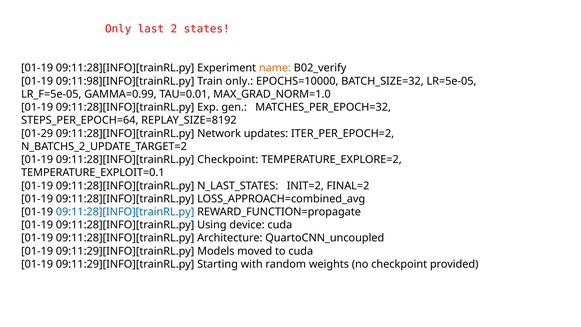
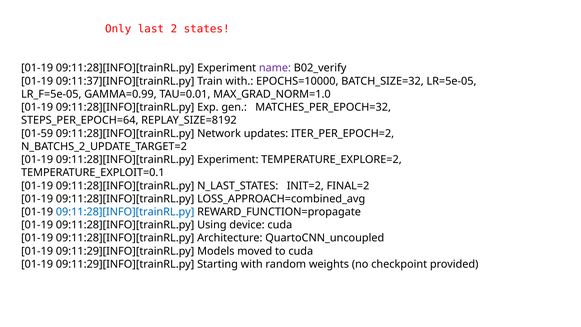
name colour: orange -> purple
09:11:98][INFO][trainRL.py: 09:11:98][INFO][trainRL.py -> 09:11:37][INFO][trainRL.py
Train only: only -> with
01-29: 01-29 -> 01-59
Checkpoint at (228, 159): Checkpoint -> Experiment
